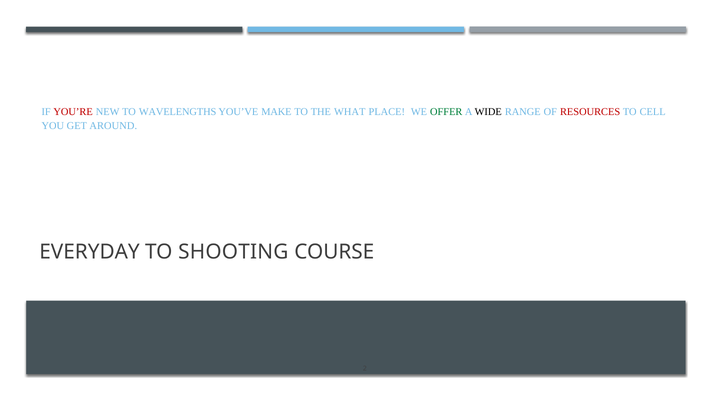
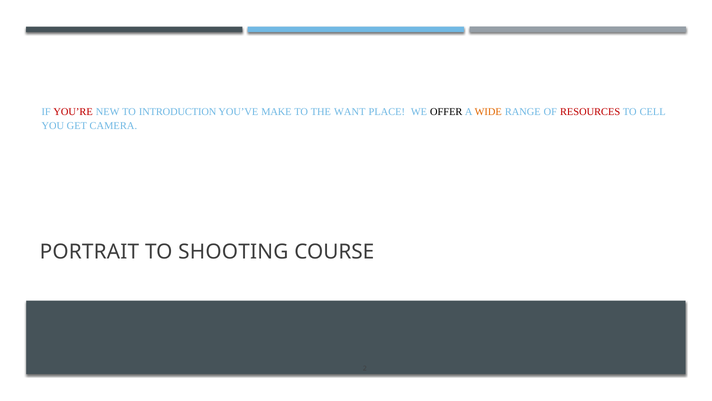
WAVELENGTHS: WAVELENGTHS -> INTRODUCTION
WHAT: WHAT -> WANT
OFFER colour: green -> black
WIDE colour: black -> orange
AROUND: AROUND -> CAMERA
EVERYDAY: EVERYDAY -> PORTRAIT
